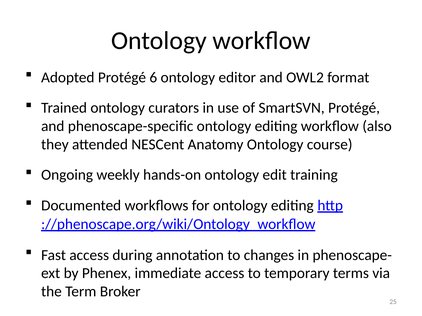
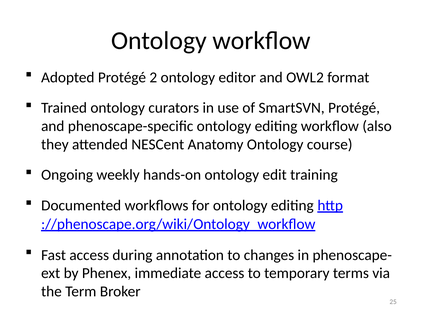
6: 6 -> 2
